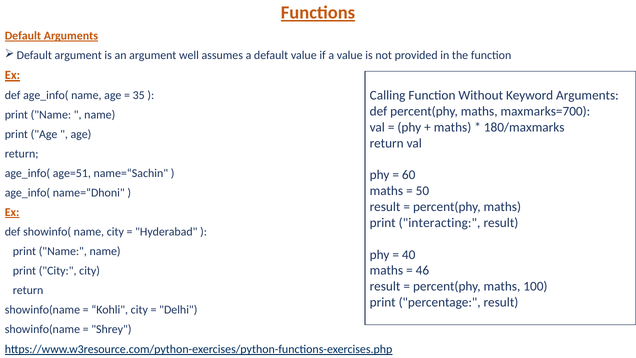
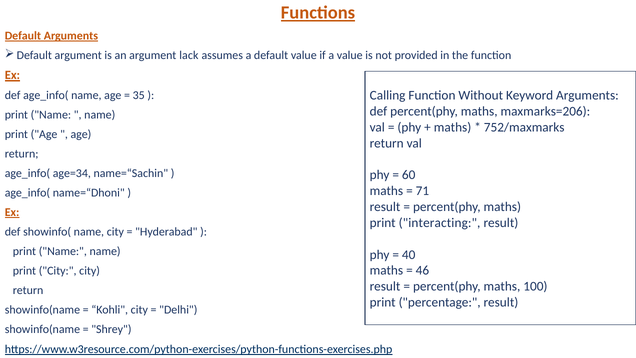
well: well -> lack
maxmarks=700: maxmarks=700 -> maxmarks=206
180/maxmarks: 180/maxmarks -> 752/maxmarks
age=51: age=51 -> age=34
50: 50 -> 71
